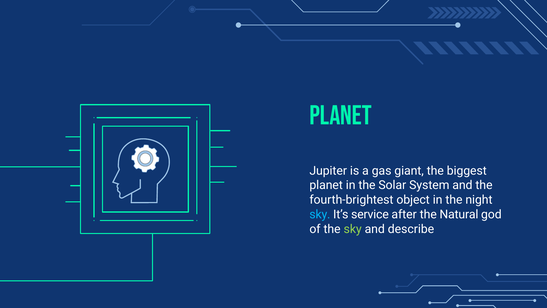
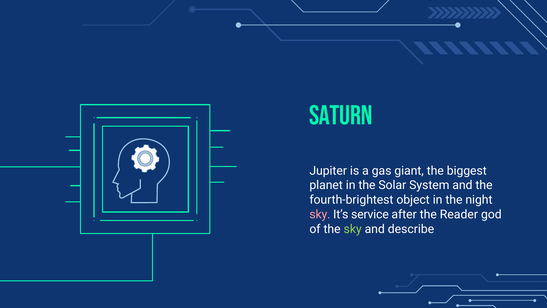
PLANET at (341, 115): PLANET -> SATURN
sky at (320, 214) colour: light blue -> pink
Natural: Natural -> Reader
